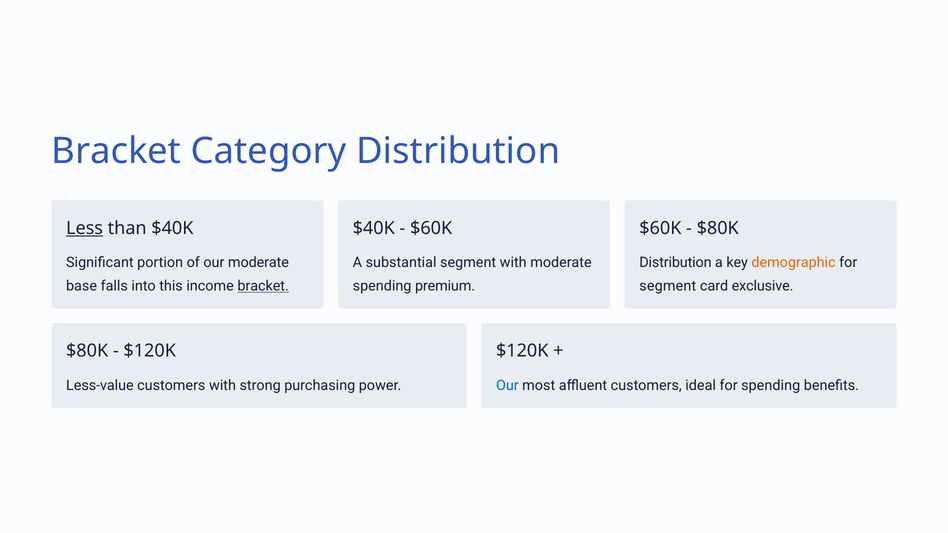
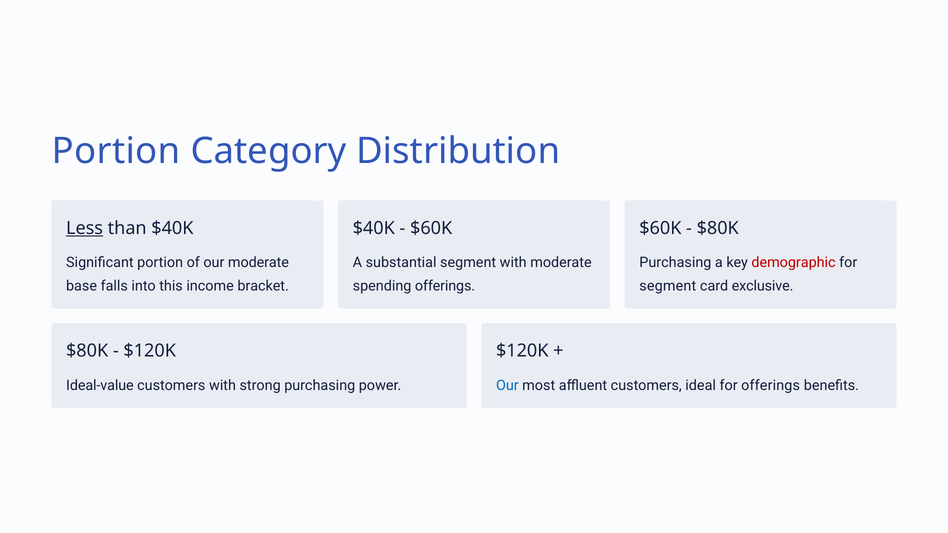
Bracket at (116, 151): Bracket -> Portion
Distribution at (675, 263): Distribution -> Purchasing
demographic colour: orange -> red
bracket at (263, 286) underline: present -> none
spending premium: premium -> offerings
Less-value: Less-value -> Ideal-value
for spending: spending -> offerings
